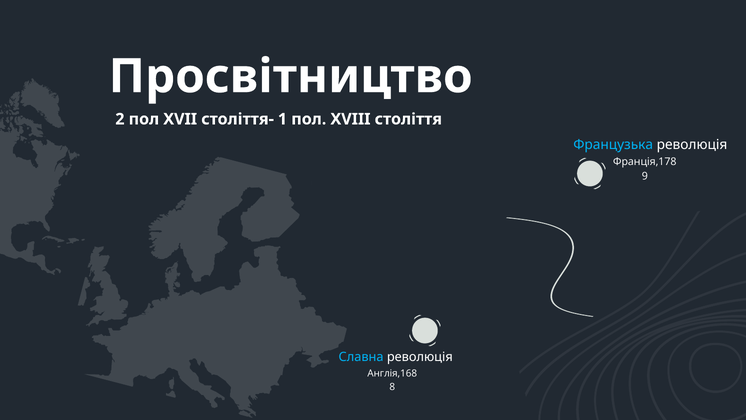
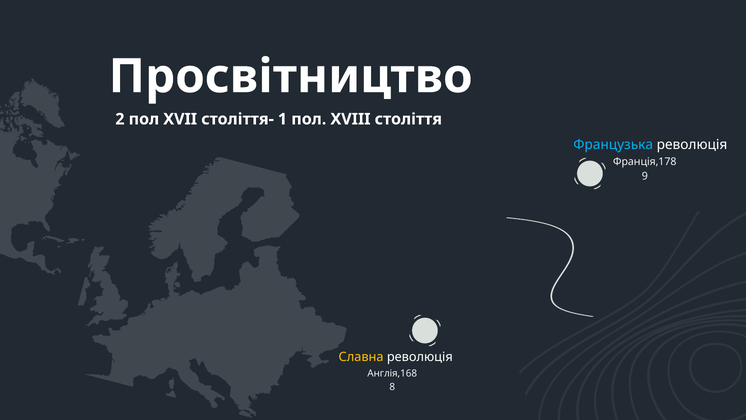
Славна colour: light blue -> yellow
